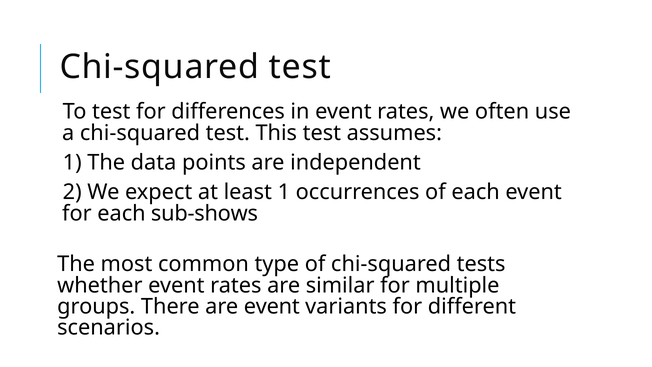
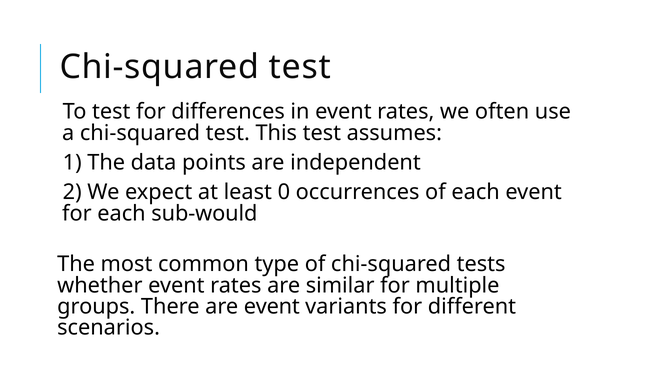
least 1: 1 -> 0
sub-shows: sub-shows -> sub-would
